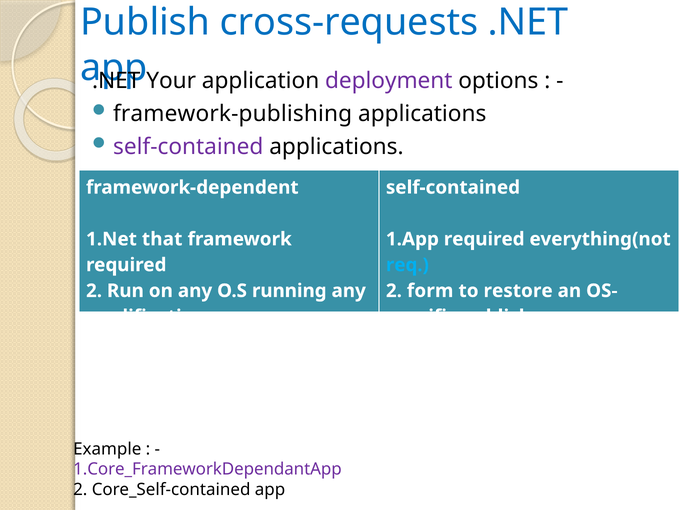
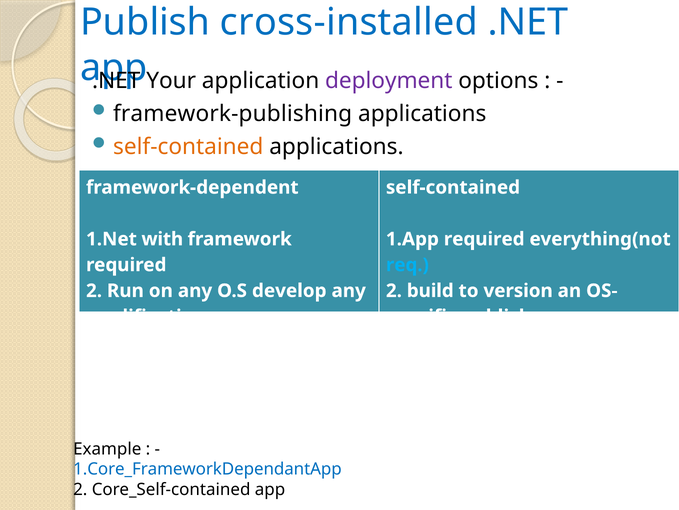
cross-requests: cross-requests -> cross-installed
self-contained at (188, 146) colour: purple -> orange
that: that -> with
running: running -> develop
form: form -> build
restore: restore -> version
1.Core_FrameworkDependantApp colour: purple -> blue
